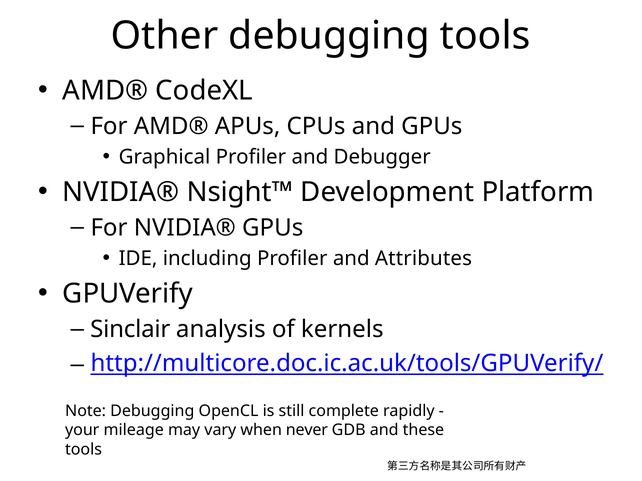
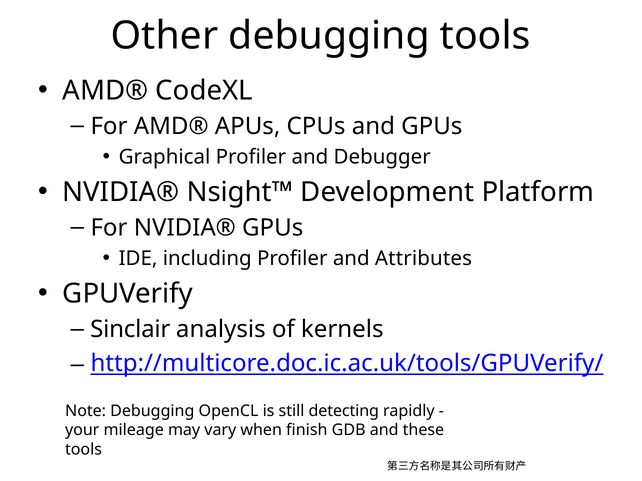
complete: complete -> detecting
never: never -> finish
